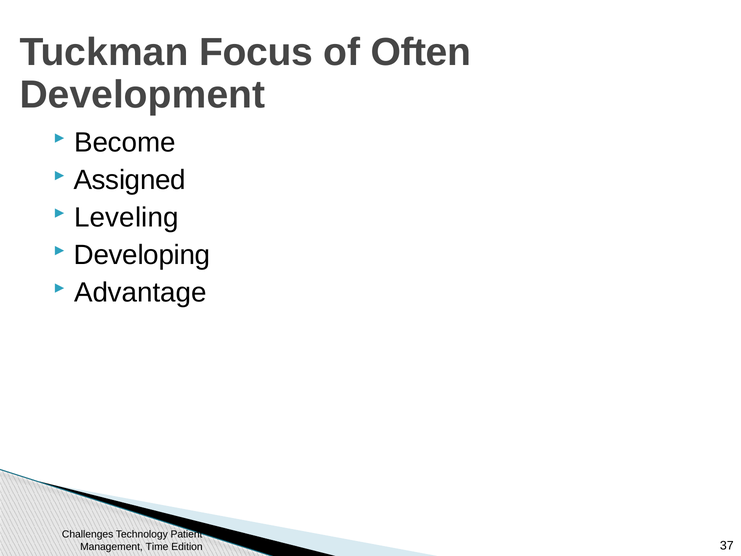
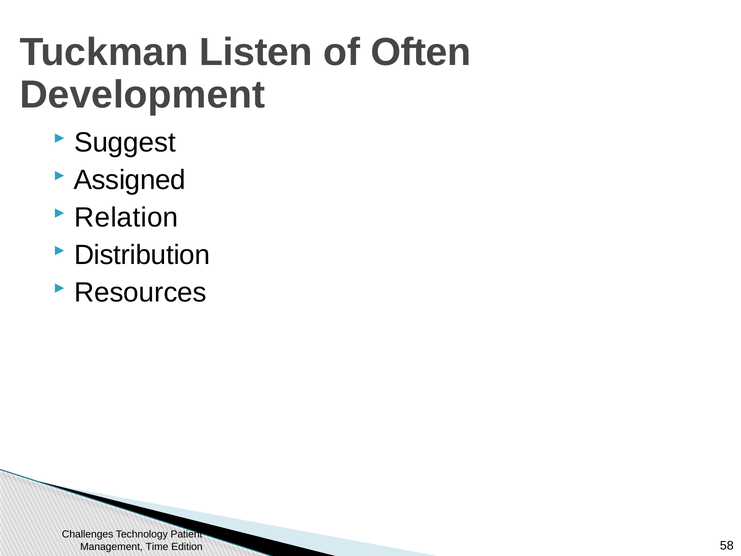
Focus: Focus -> Listen
Become: Become -> Suggest
Leveling: Leveling -> Relation
Developing: Developing -> Distribution
Advantage: Advantage -> Resources
37: 37 -> 58
